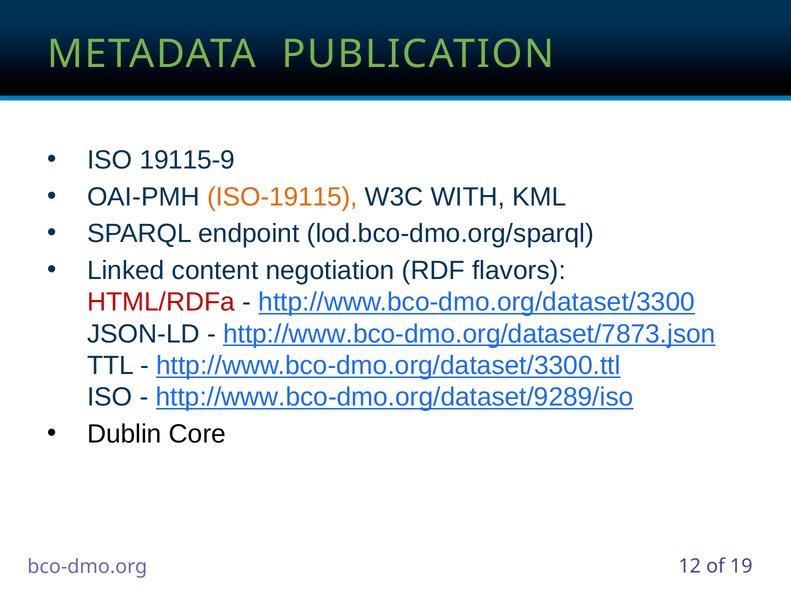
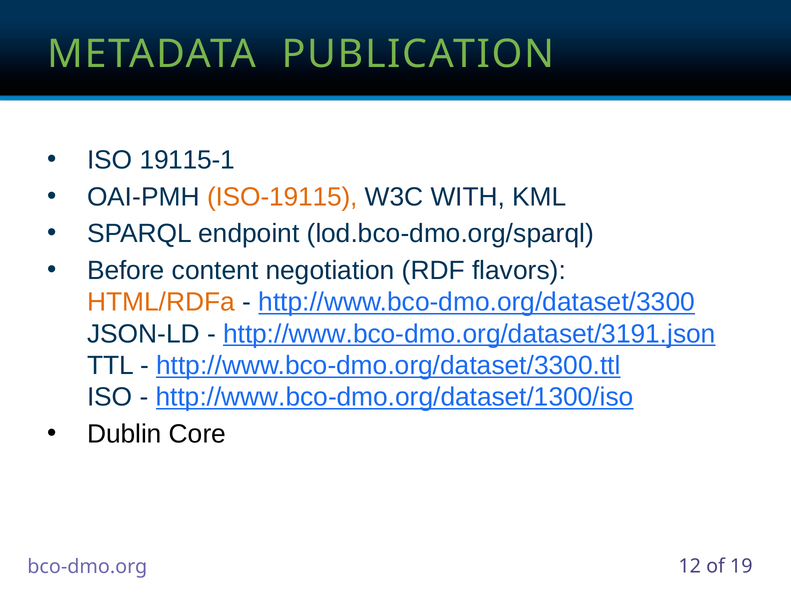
19115-9: 19115-9 -> 19115-1
Linked: Linked -> Before
HTML/RDFa colour: red -> orange
http://www.bco-dmo.org/dataset/7873.json: http://www.bco-dmo.org/dataset/7873.json -> http://www.bco-dmo.org/dataset/3191.json
http://www.bco-dmo.org/dataset/9289/iso: http://www.bco-dmo.org/dataset/9289/iso -> http://www.bco-dmo.org/dataset/1300/iso
